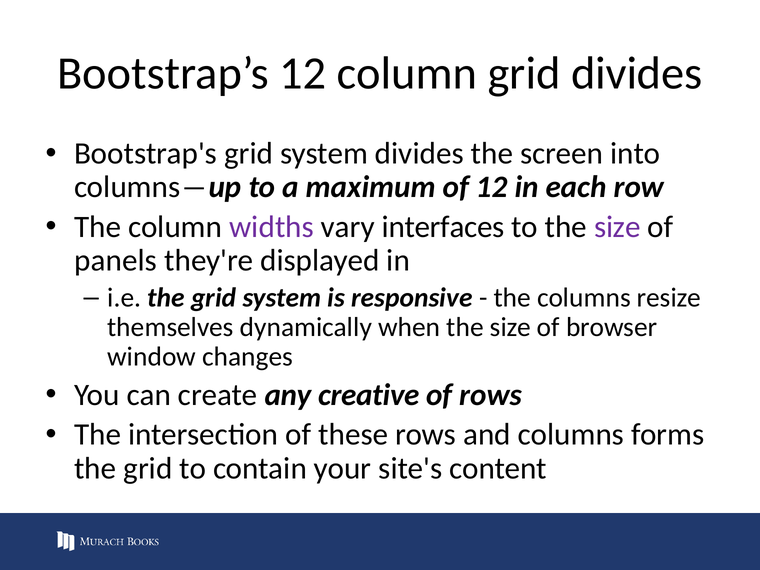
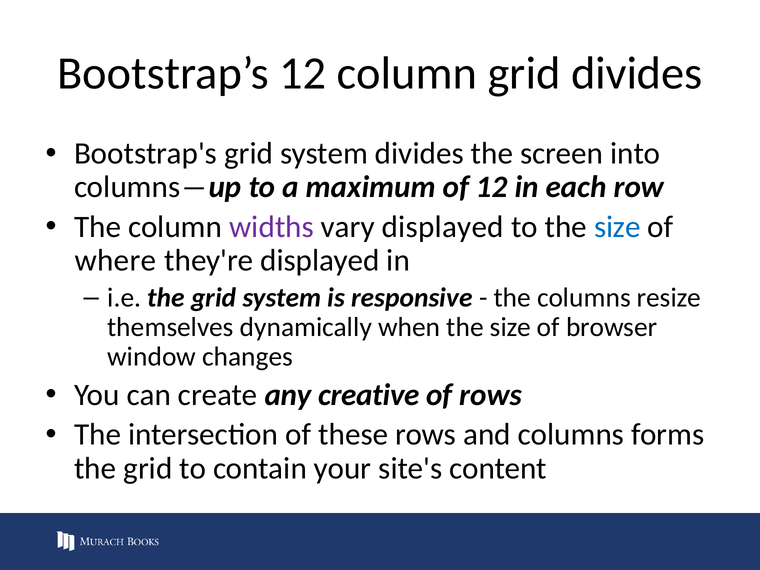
vary interfaces: interfaces -> displayed
size at (617, 227) colour: purple -> blue
panels: panels -> where
